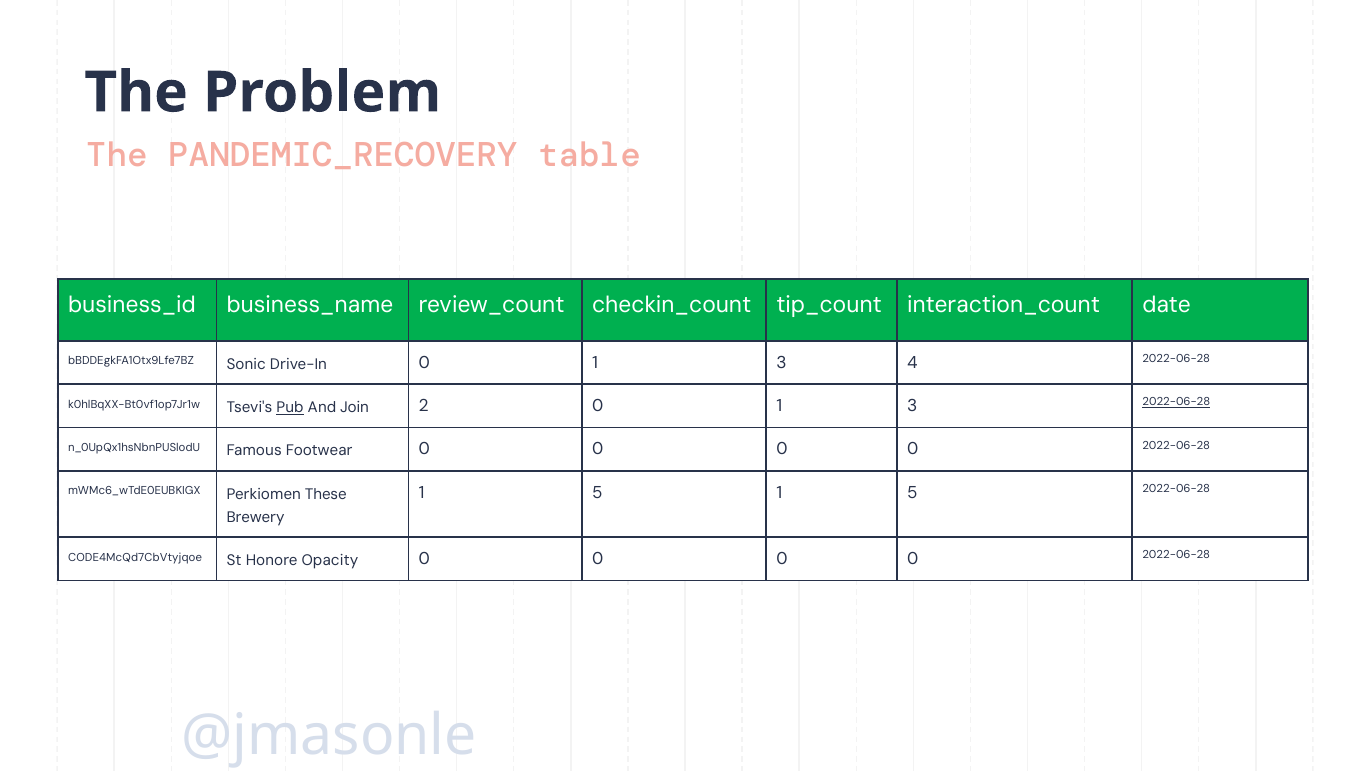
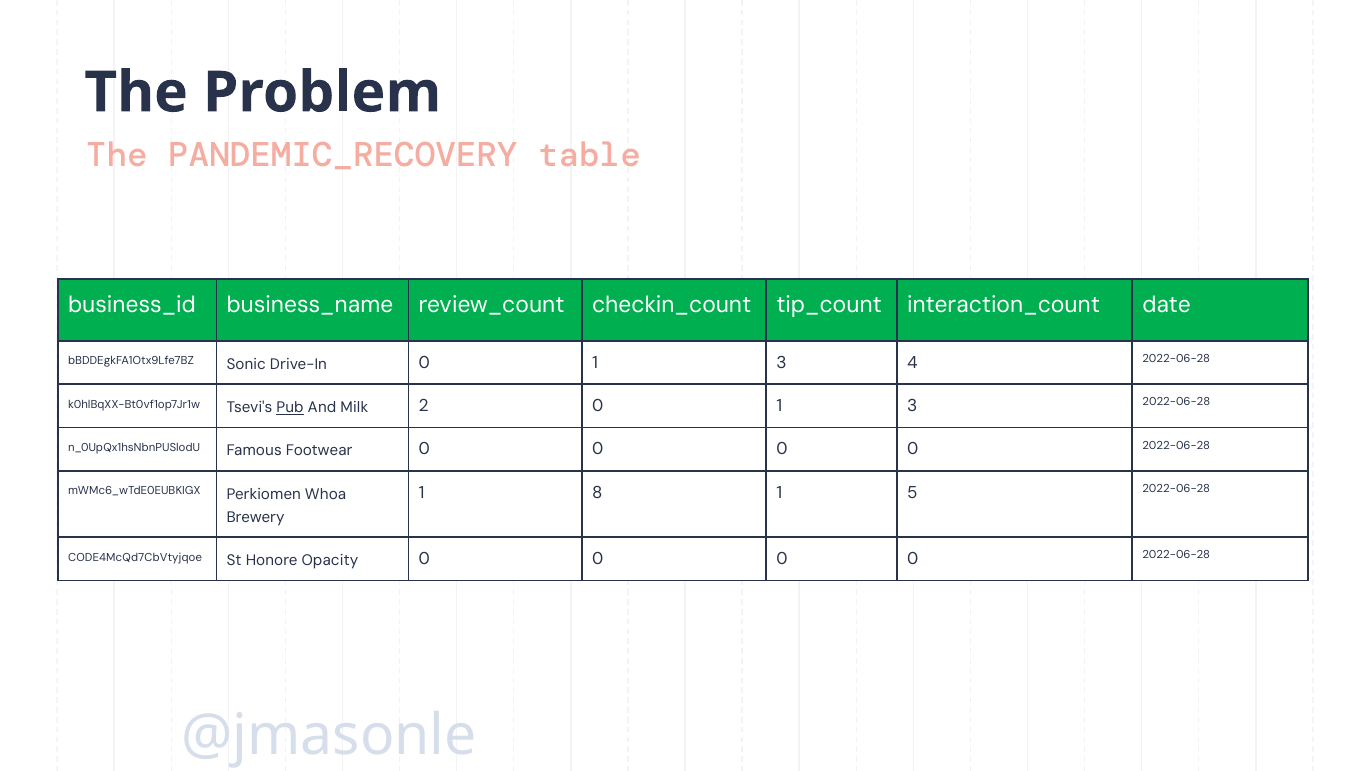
Join: Join -> Milk
2022-06-28 at (1176, 402) underline: present -> none
5 at (597, 492): 5 -> 8
These: These -> Whoa
